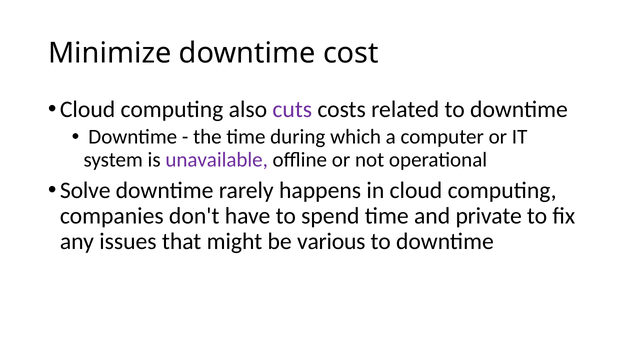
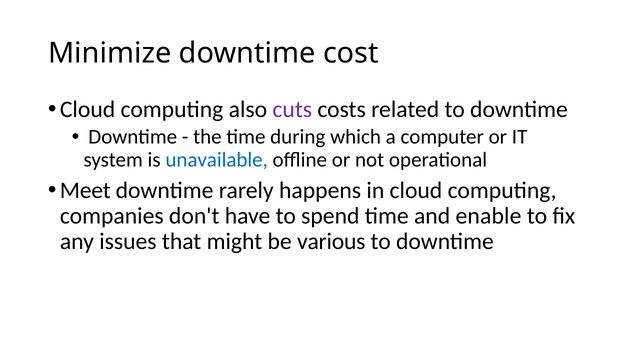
unavailable colour: purple -> blue
Solve: Solve -> Meet
private: private -> enable
